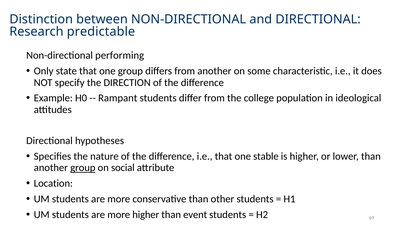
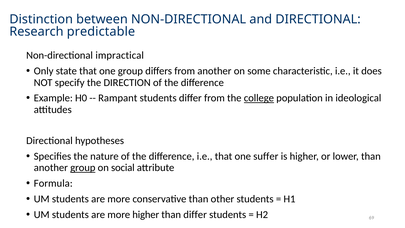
performing: performing -> impractical
college underline: none -> present
stable: stable -> suffer
Location: Location -> Formula
than event: event -> differ
